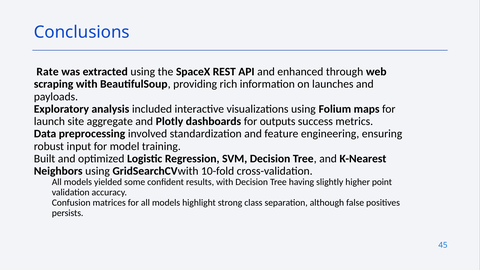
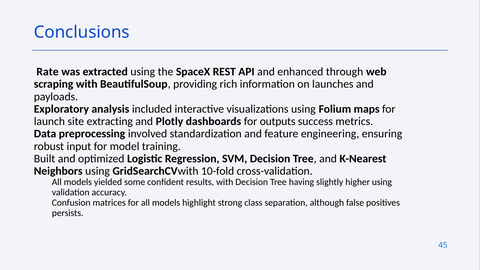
aggregate: aggregate -> extracting
higher point: point -> using
